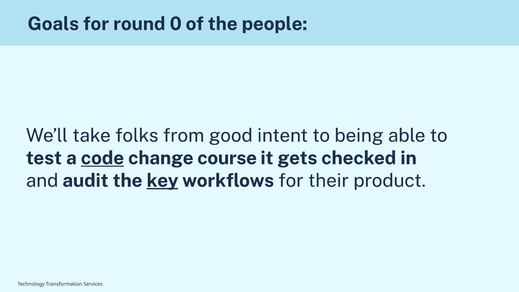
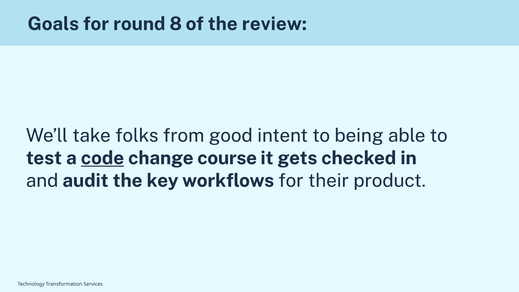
0: 0 -> 8
people: people -> review
key underline: present -> none
